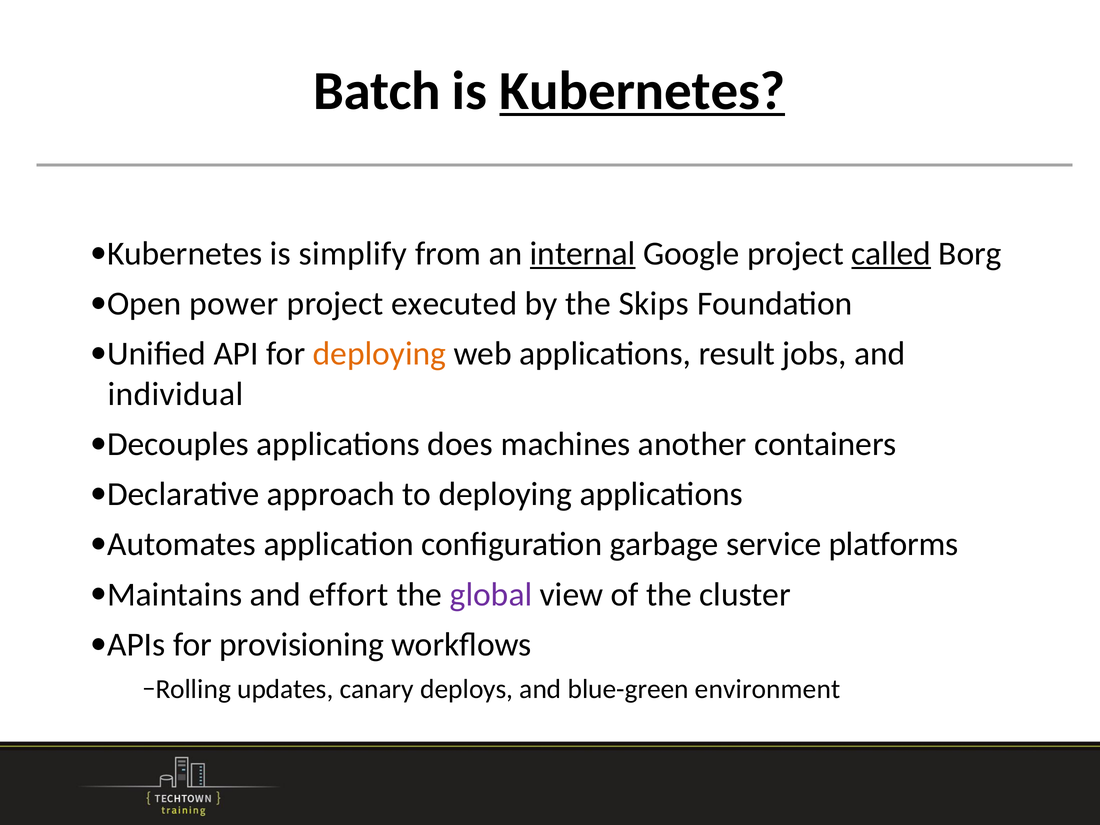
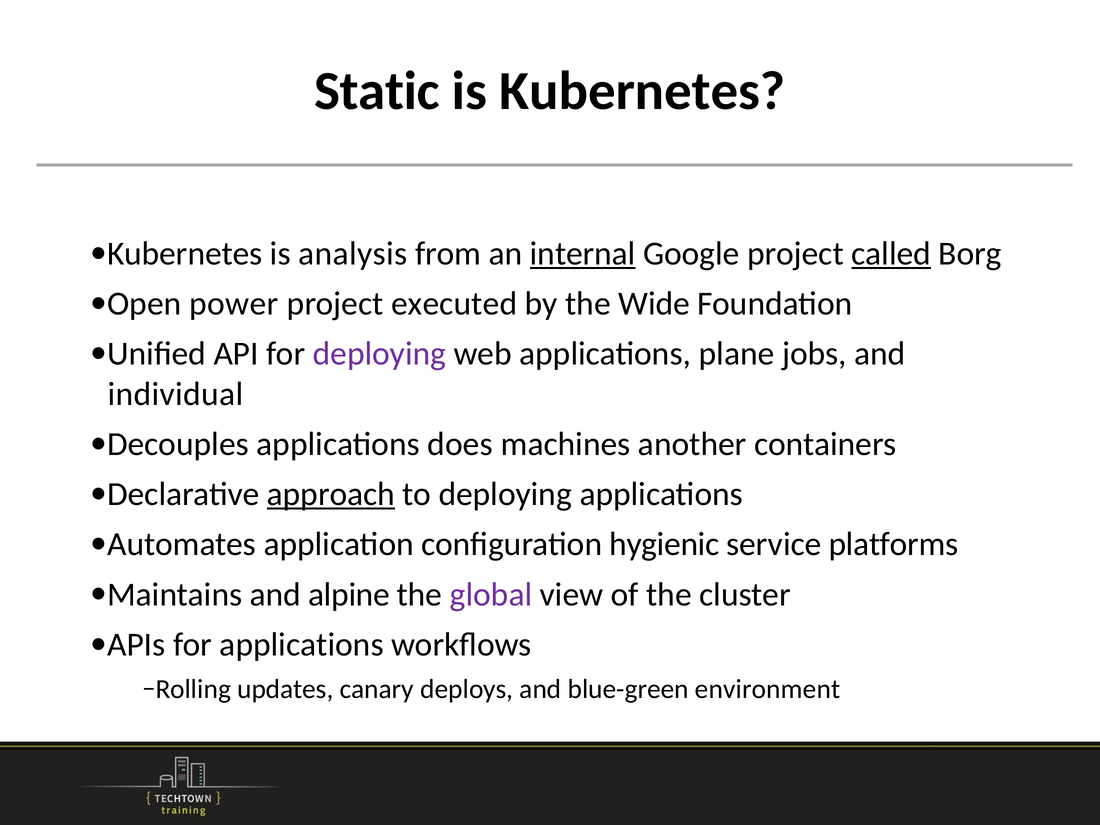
Batch: Batch -> Static
Kubernetes at (642, 91) underline: present -> none
simplify: simplify -> analysis
Skips: Skips -> Wide
deploying at (379, 354) colour: orange -> purple
result: result -> plane
approach underline: none -> present
garbage: garbage -> hygienic
effort: effort -> alpine
for provisioning: provisioning -> applications
